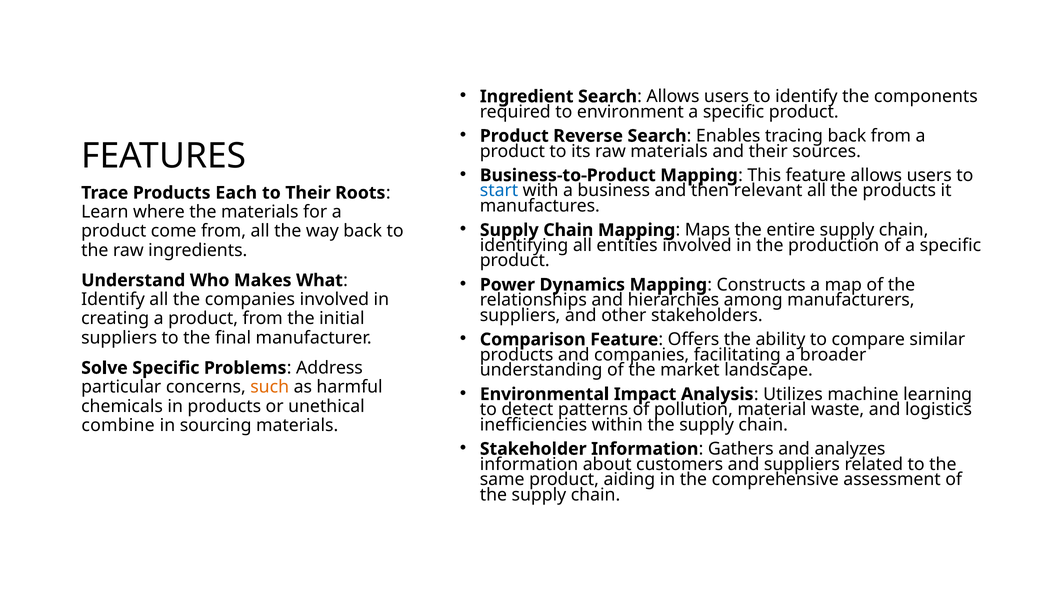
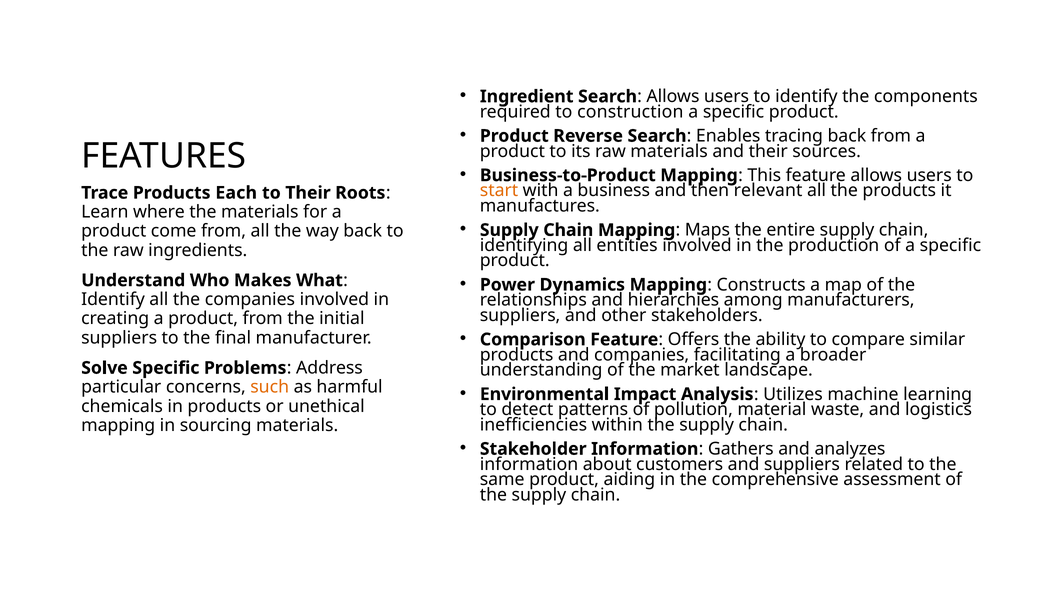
environment: environment -> construction
start colour: blue -> orange
combine at (118, 425): combine -> mapping
